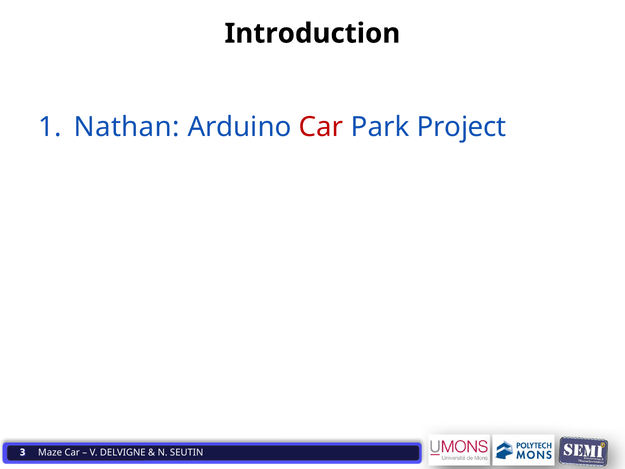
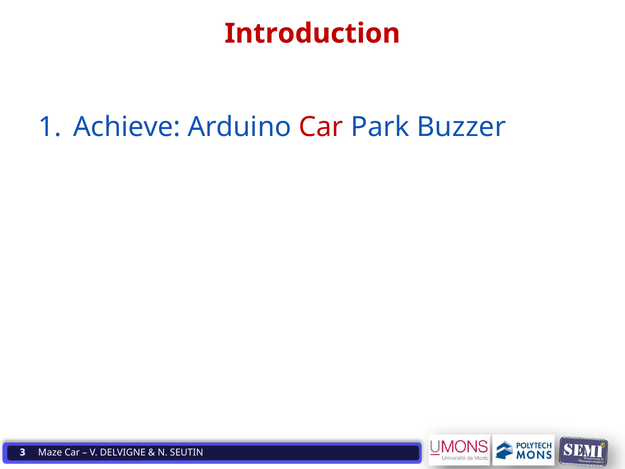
Introduction colour: black -> red
Nathan: Nathan -> Achieve
Project: Project -> Buzzer
